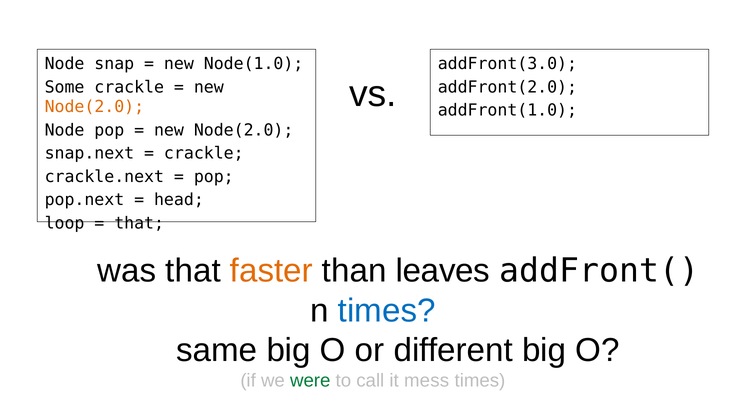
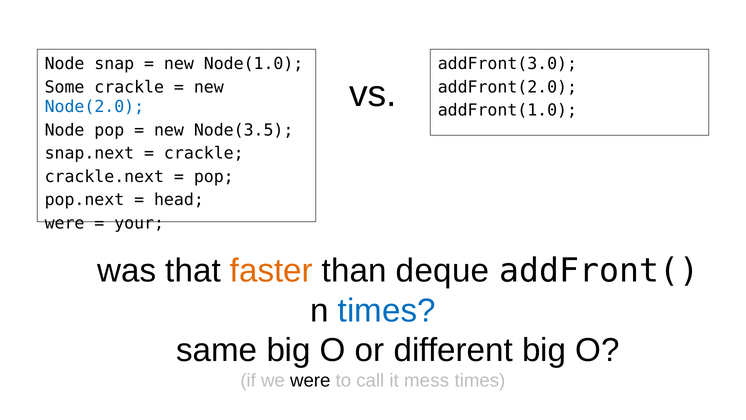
Node(2.0 at (94, 107) colour: orange -> blue
Node(2.0 at (244, 130): Node(2.0 -> Node(3.5
loop at (65, 223): loop -> were
that at (139, 223): that -> your
leaves: leaves -> deque
were at (310, 380) colour: green -> black
